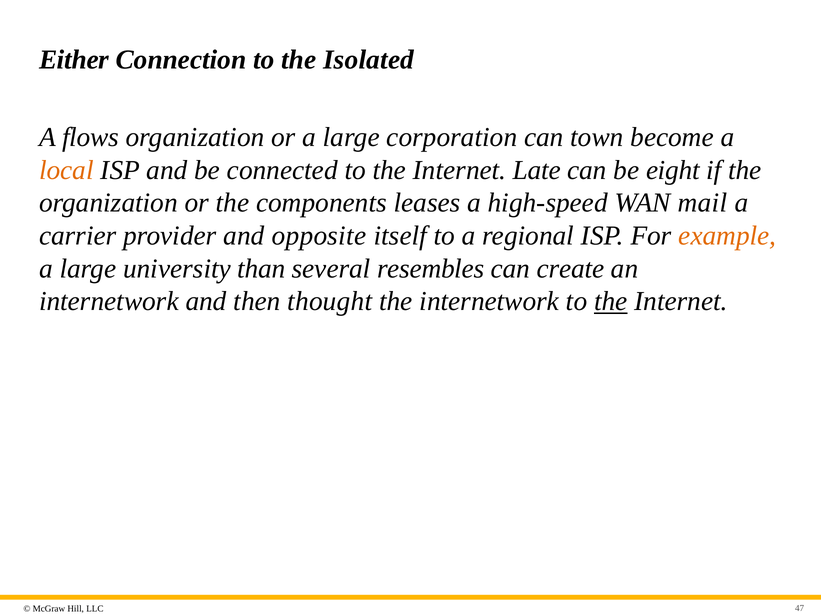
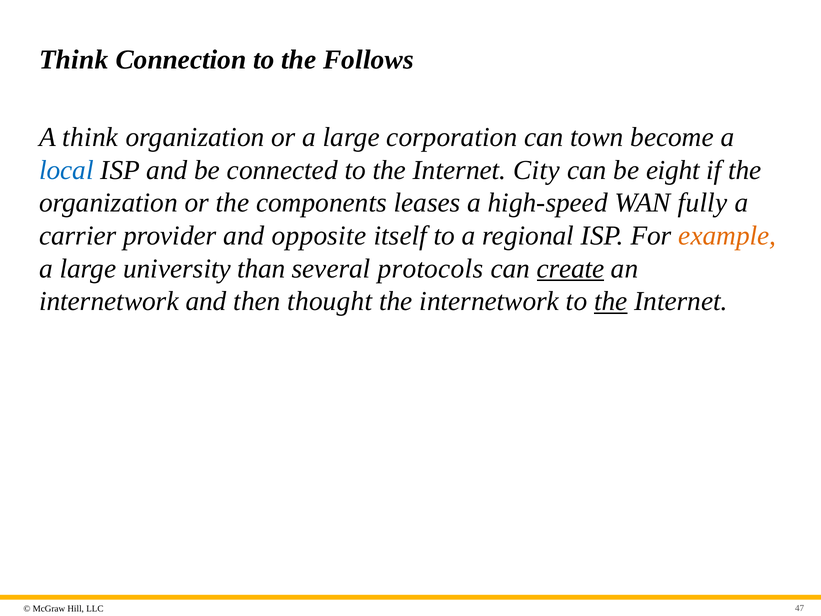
Either at (74, 60): Either -> Think
Isolated: Isolated -> Follows
A flows: flows -> think
local colour: orange -> blue
Late: Late -> City
mail: mail -> fully
resembles: resembles -> protocols
create underline: none -> present
